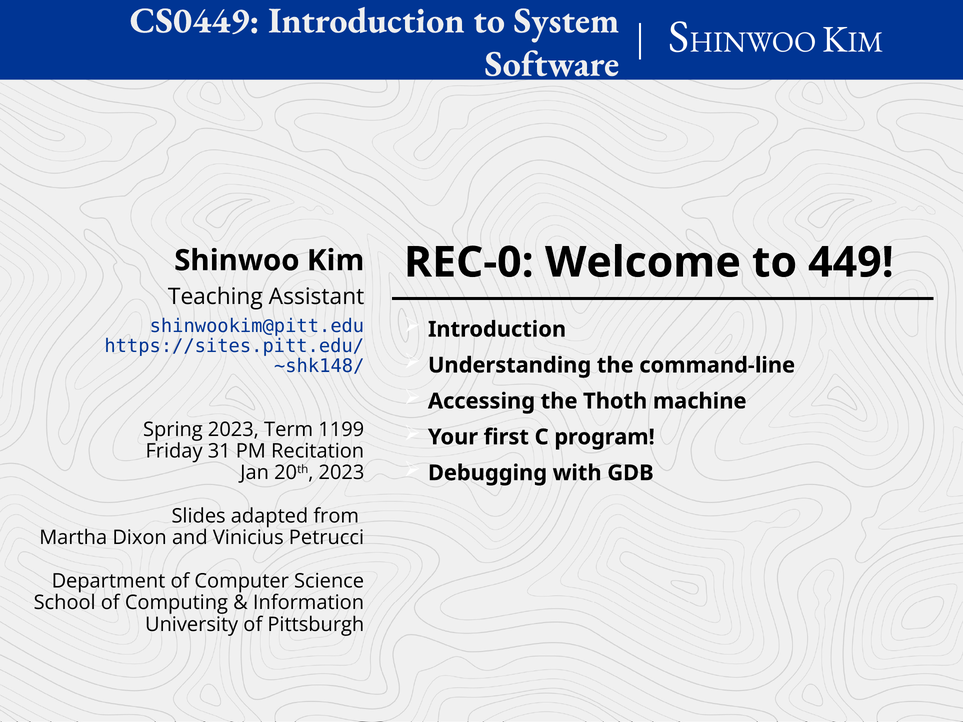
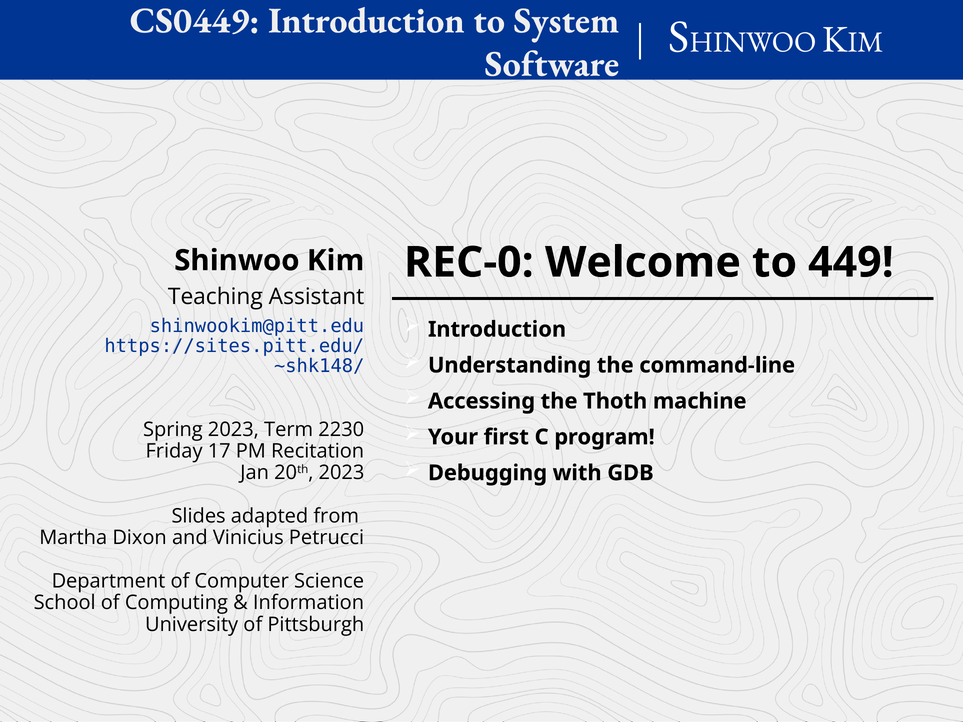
1199: 1199 -> 2230
31: 31 -> 17
